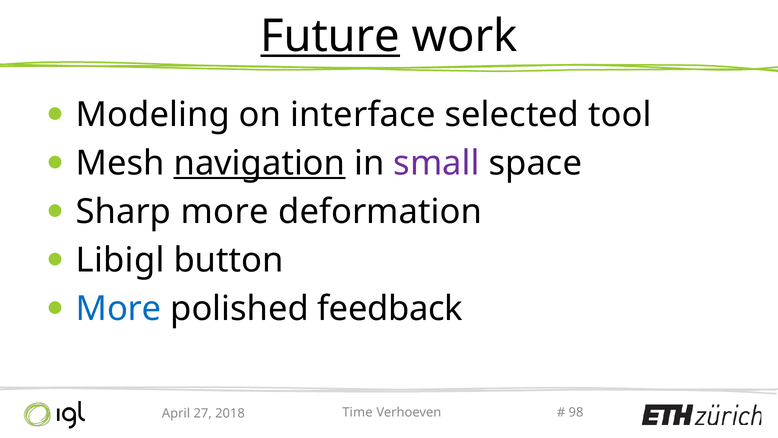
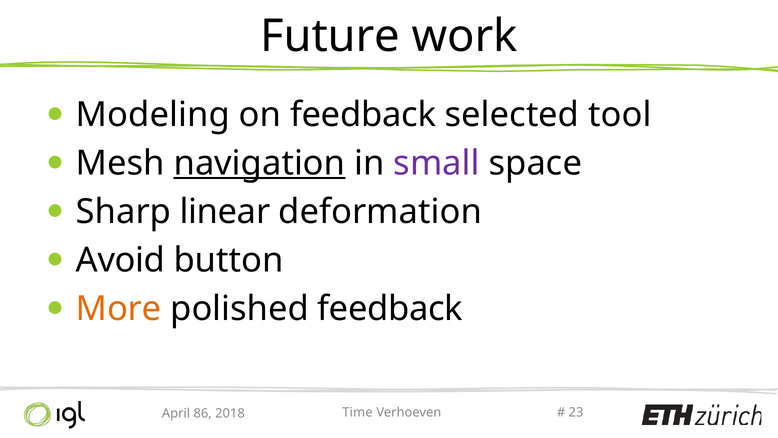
Future underline: present -> none
on interface: interface -> feedback
Sharp more: more -> linear
Libigl: Libigl -> Avoid
More at (119, 308) colour: blue -> orange
27: 27 -> 86
98: 98 -> 23
